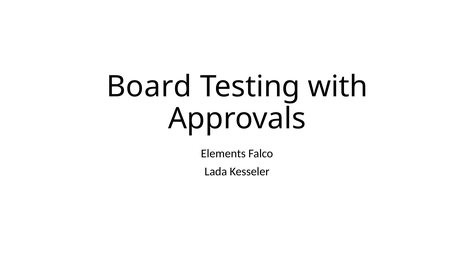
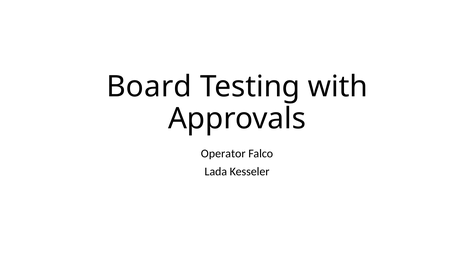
Elements: Elements -> Operator
